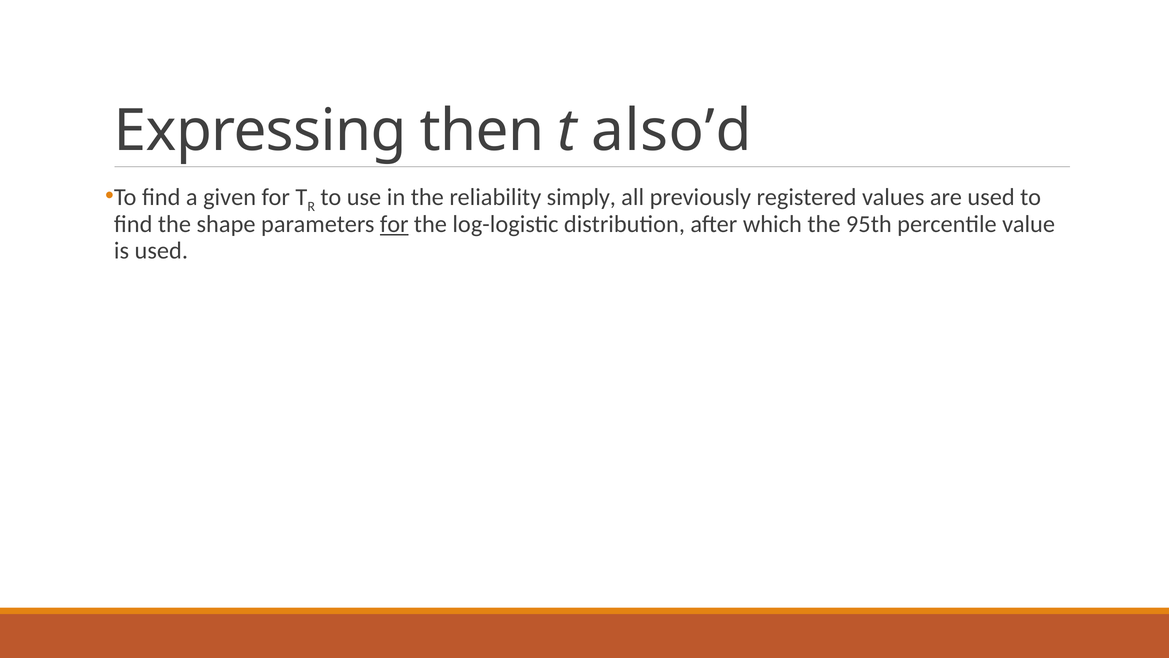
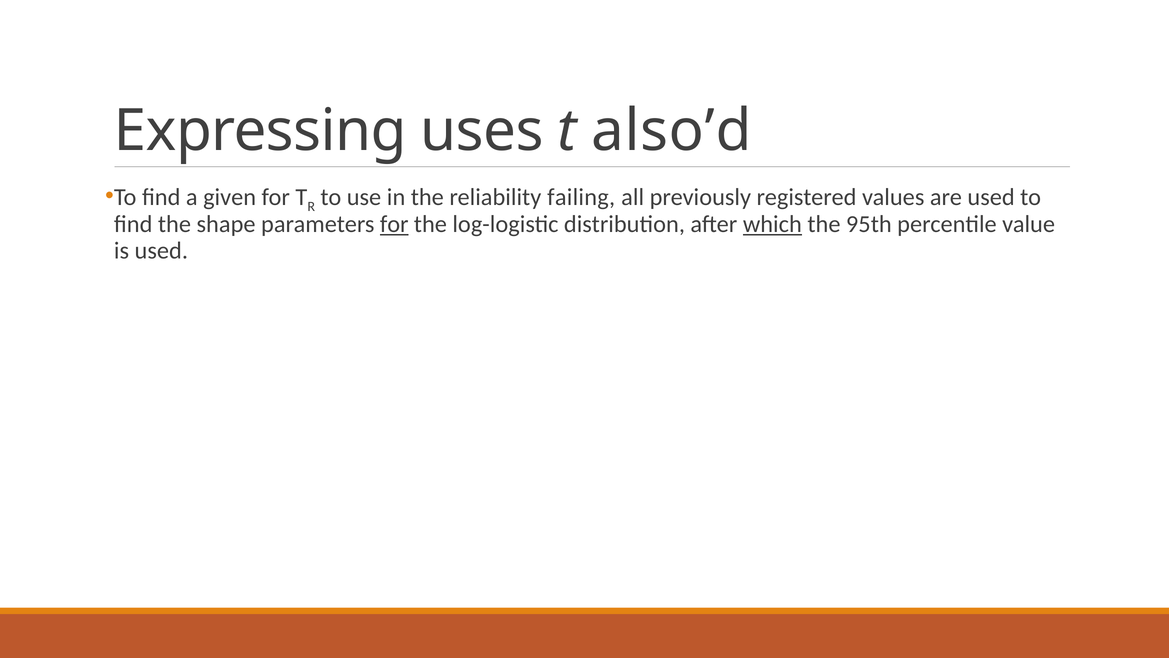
then: then -> uses
simply: simply -> failing
which underline: none -> present
